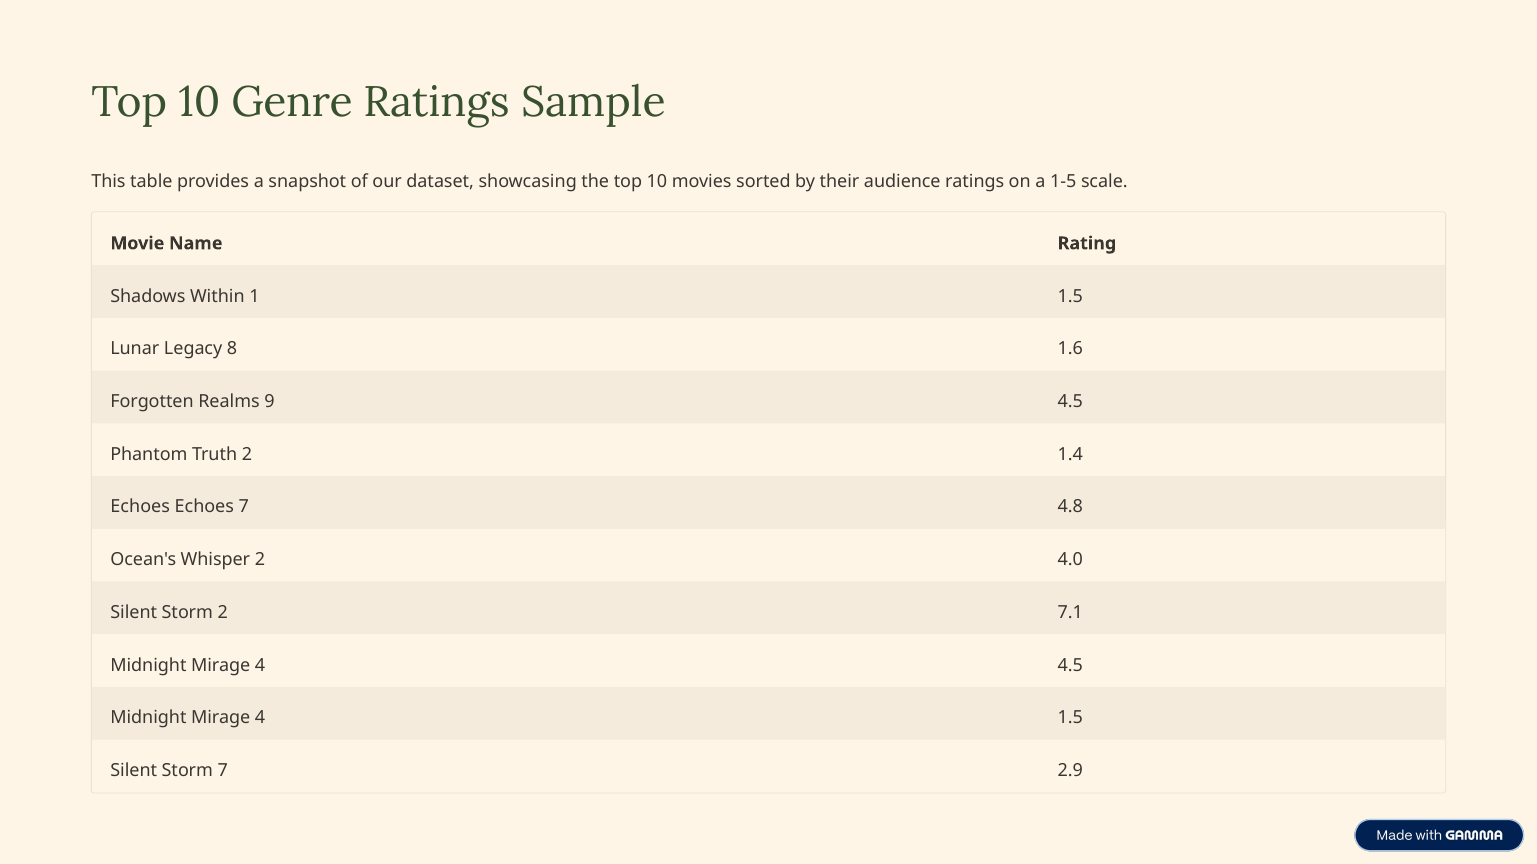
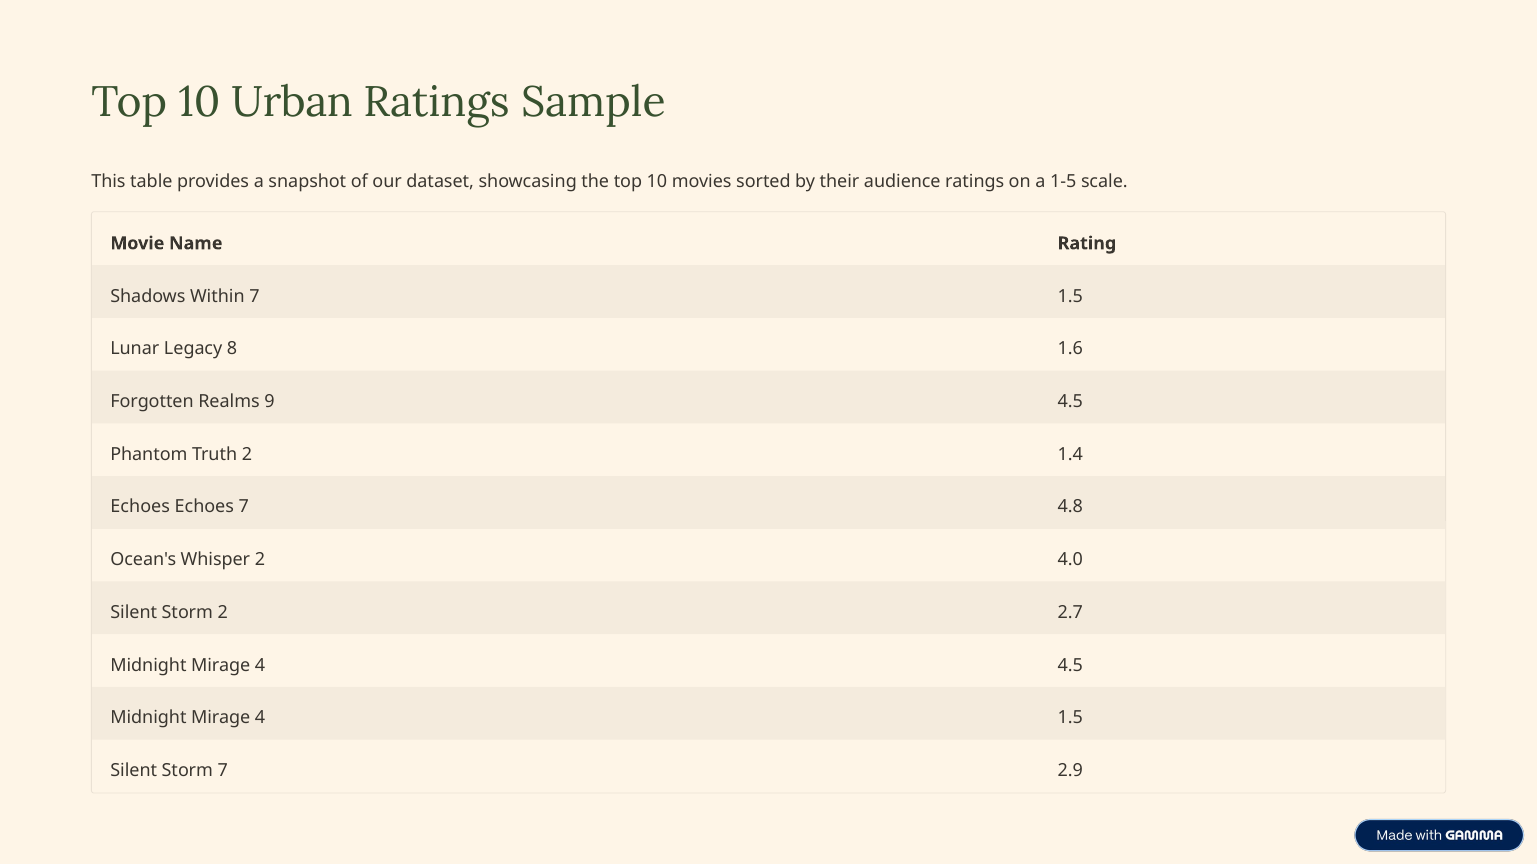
Genre: Genre -> Urban
Within 1: 1 -> 7
7.1: 7.1 -> 2.7
